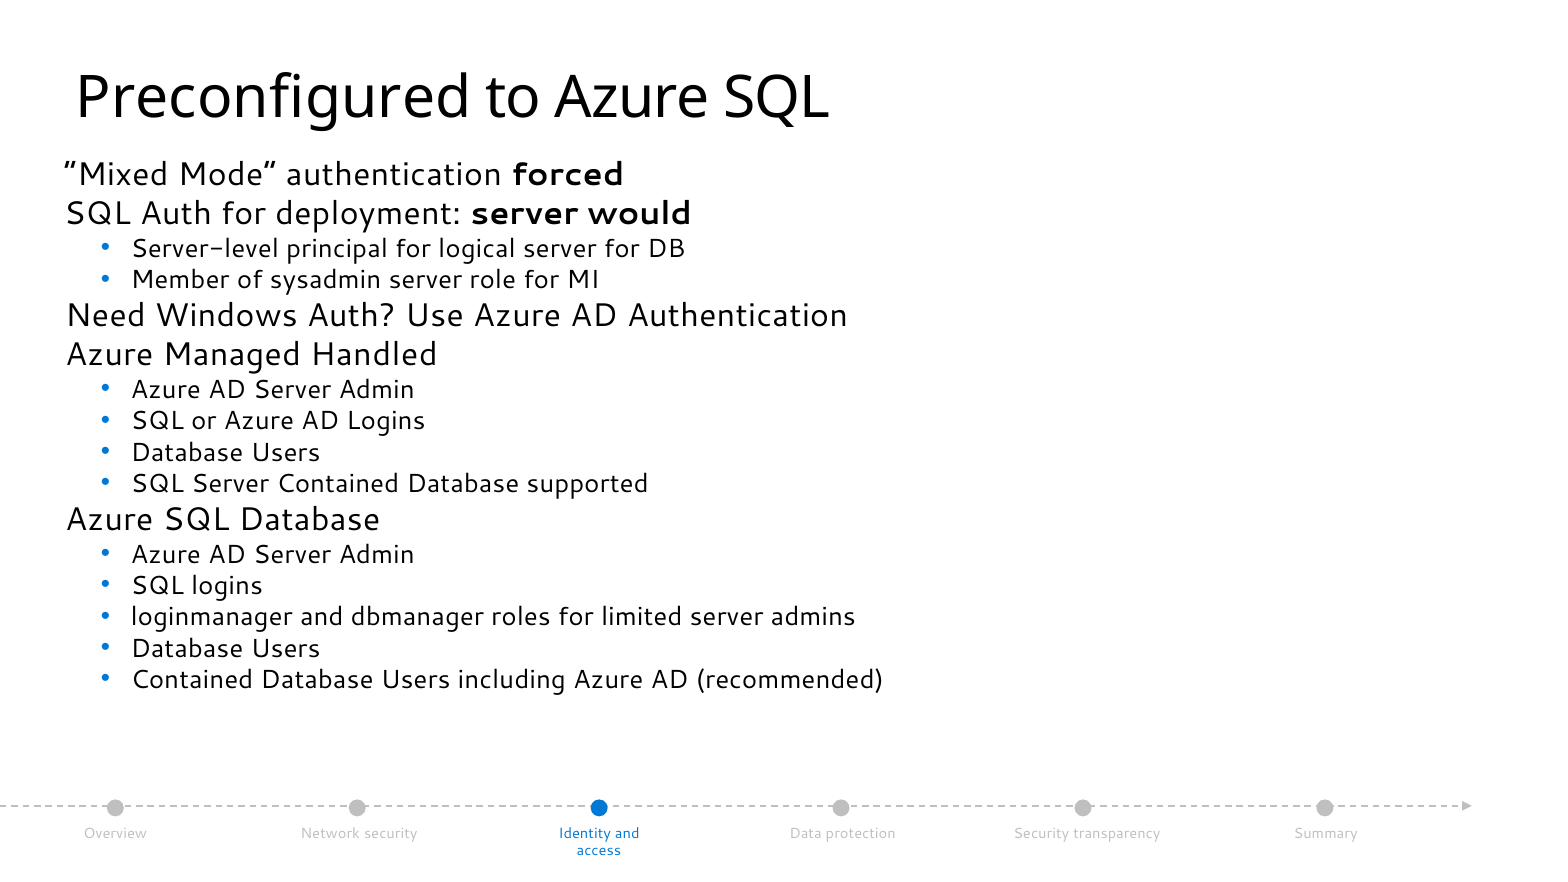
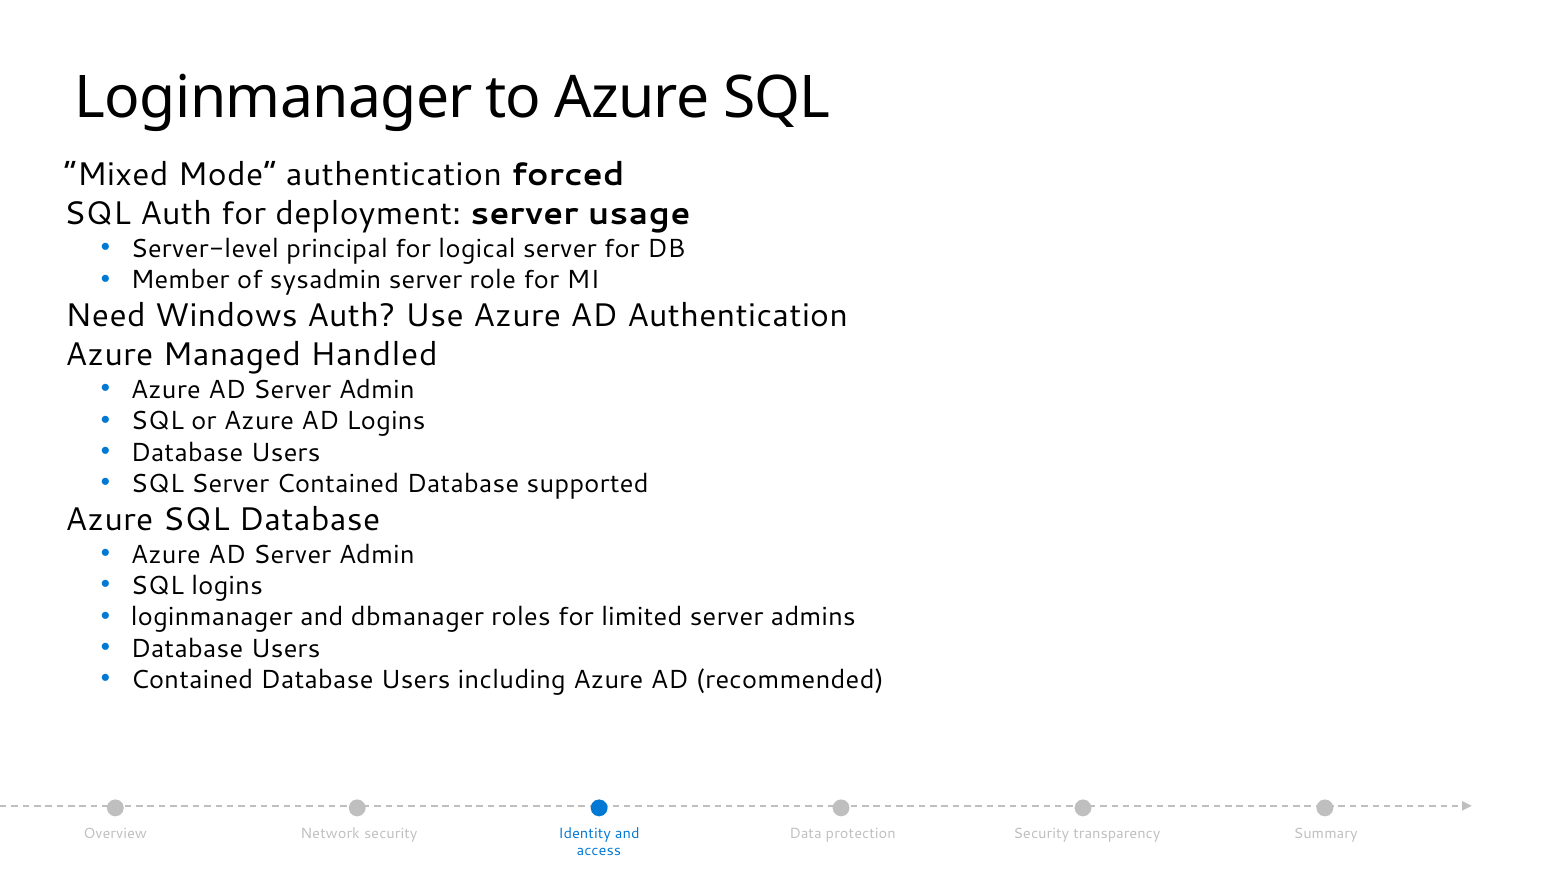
Preconfigured at (274, 98): Preconfigured -> Loginmanager
would: would -> usage
